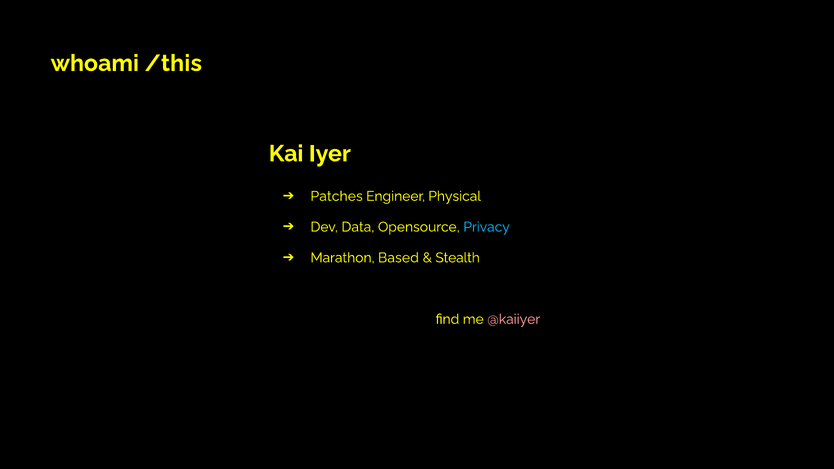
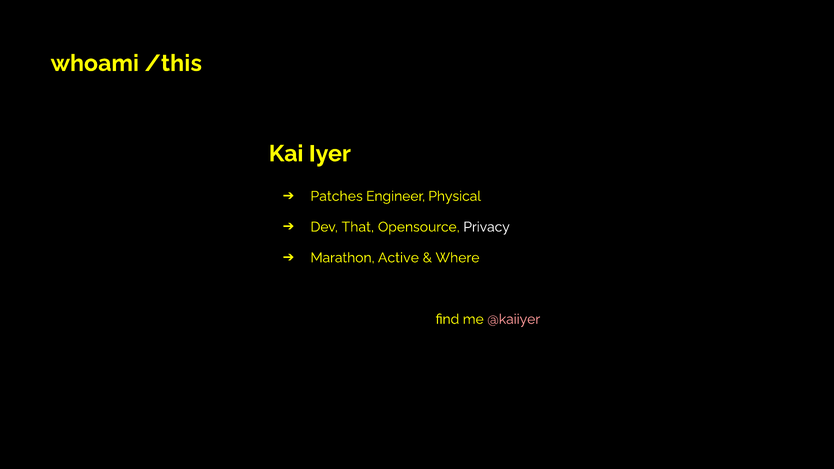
Data: Data -> That
Privacy colour: light blue -> white
Based: Based -> Active
Stealth: Stealth -> Where
